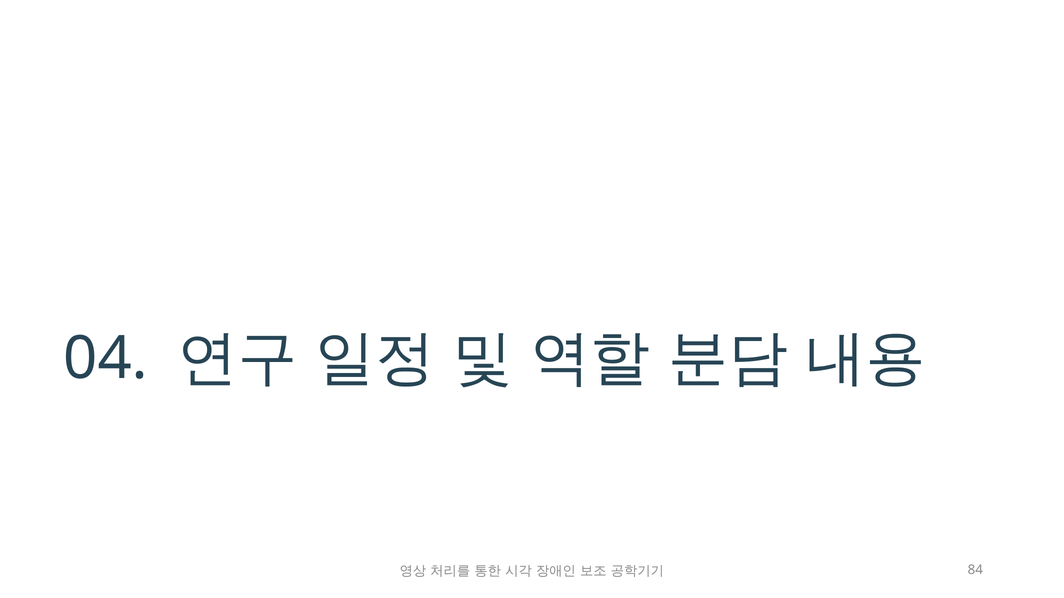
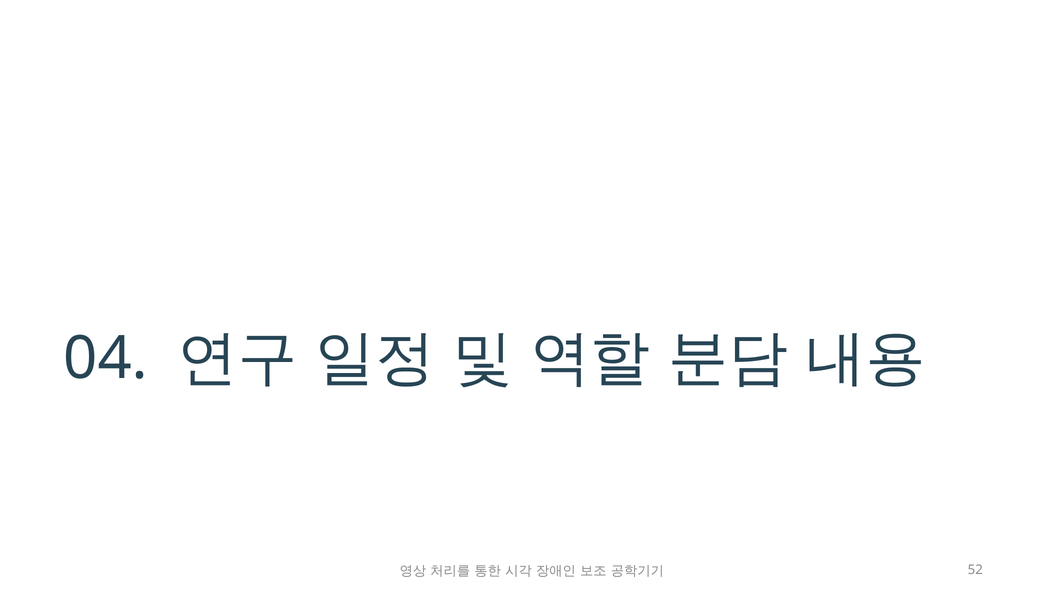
84: 84 -> 52
